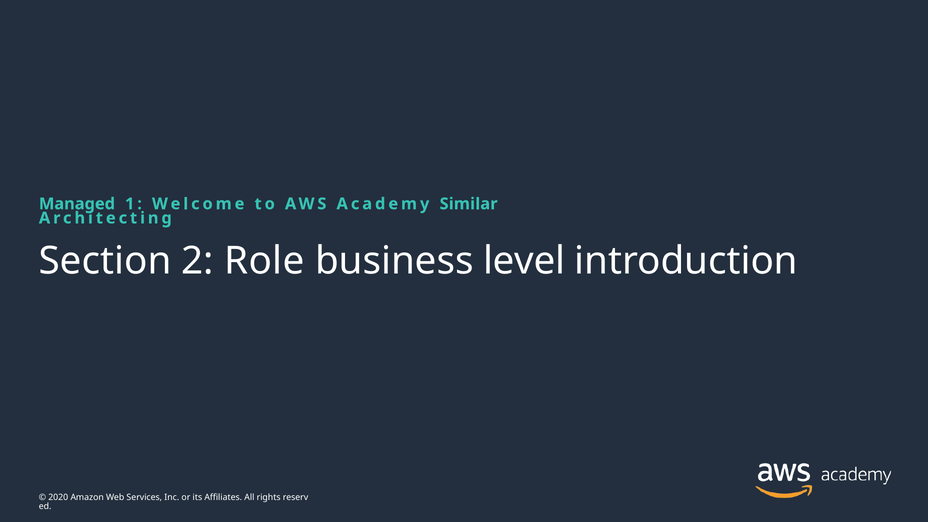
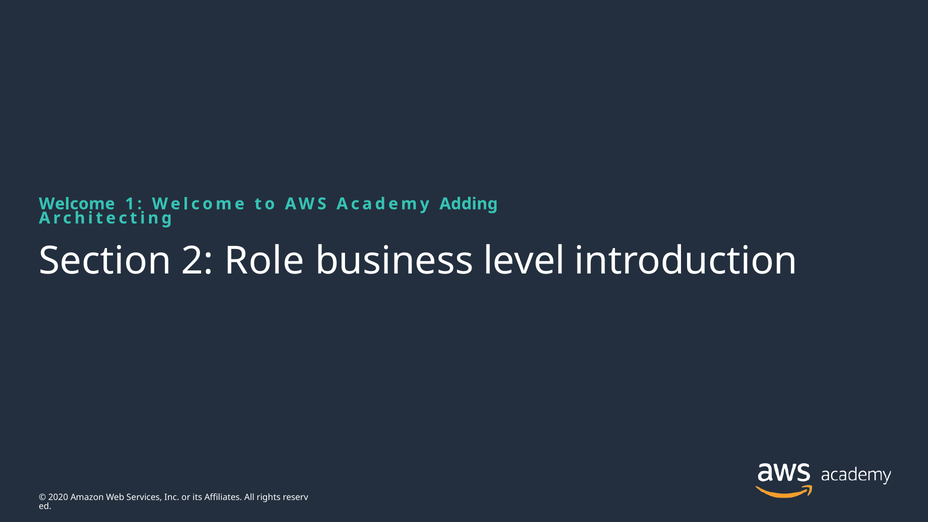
Managed at (77, 204): Managed -> Welcome
Similar: Similar -> Adding
